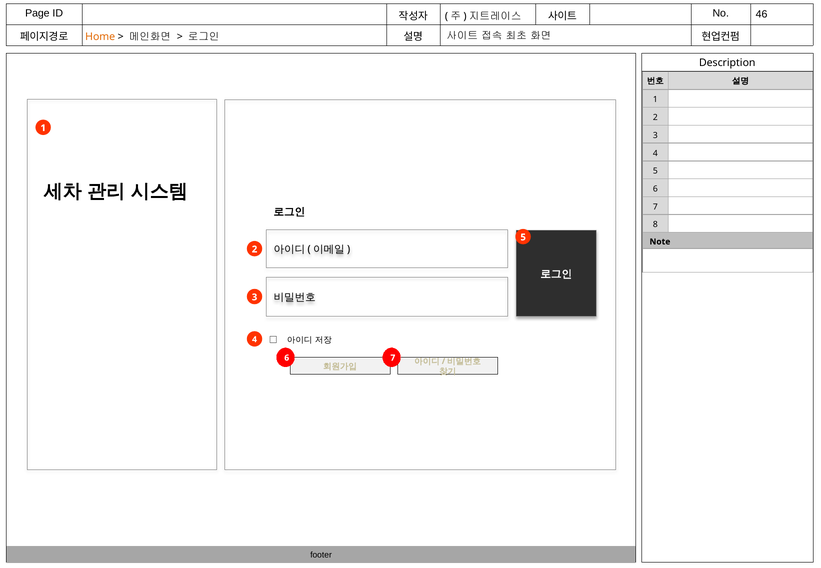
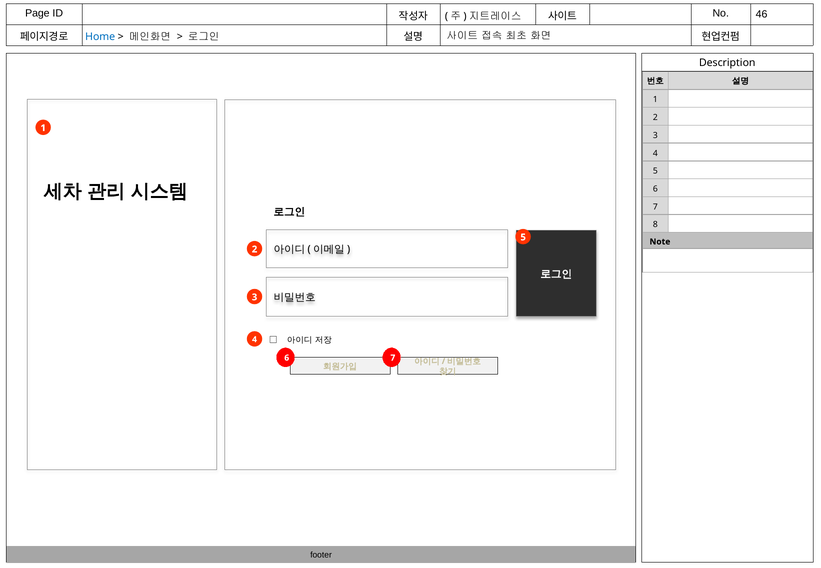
Home colour: orange -> blue
